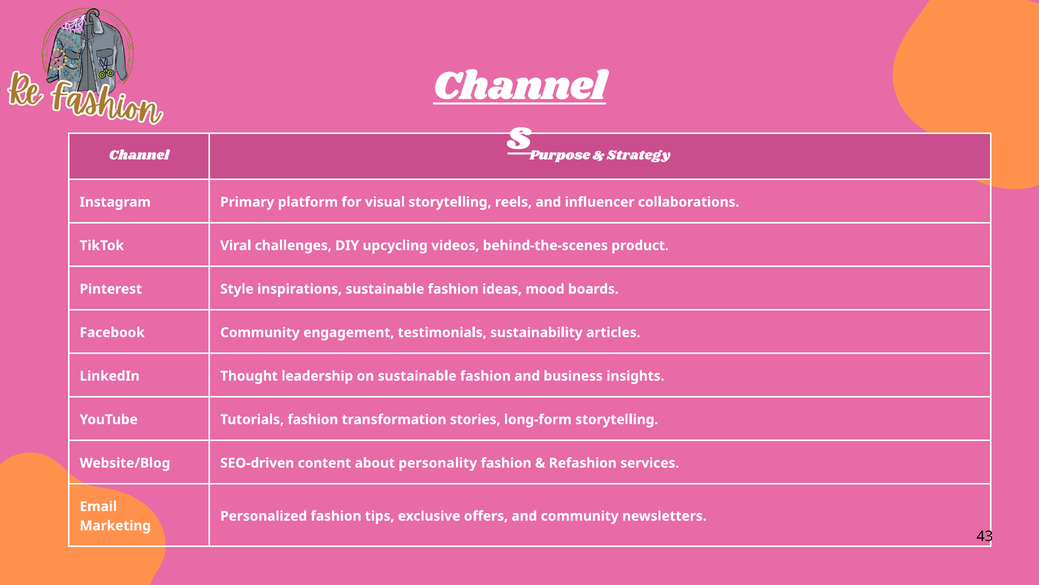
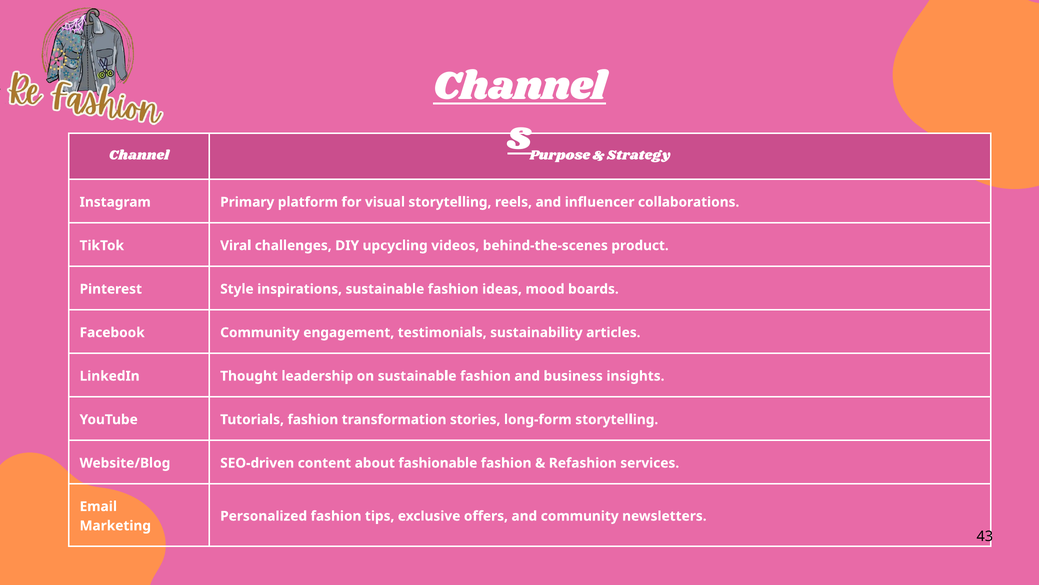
personality: personality -> fashionable
